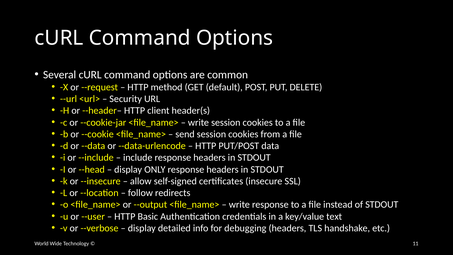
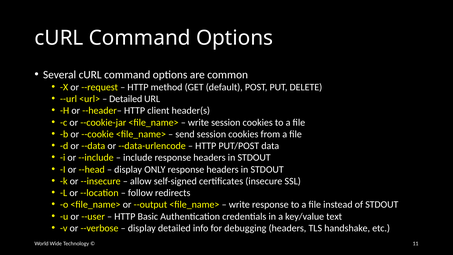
Security at (126, 99): Security -> Detailed
